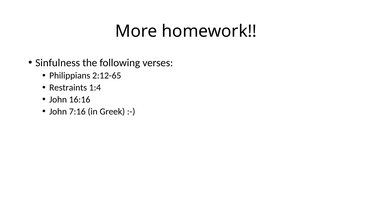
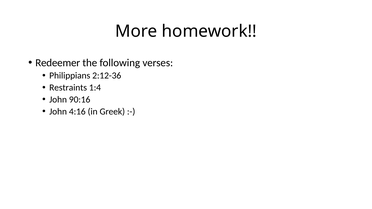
Sinfulness: Sinfulness -> Redeemer
2:12-65: 2:12-65 -> 2:12-36
16:16: 16:16 -> 90:16
7:16: 7:16 -> 4:16
